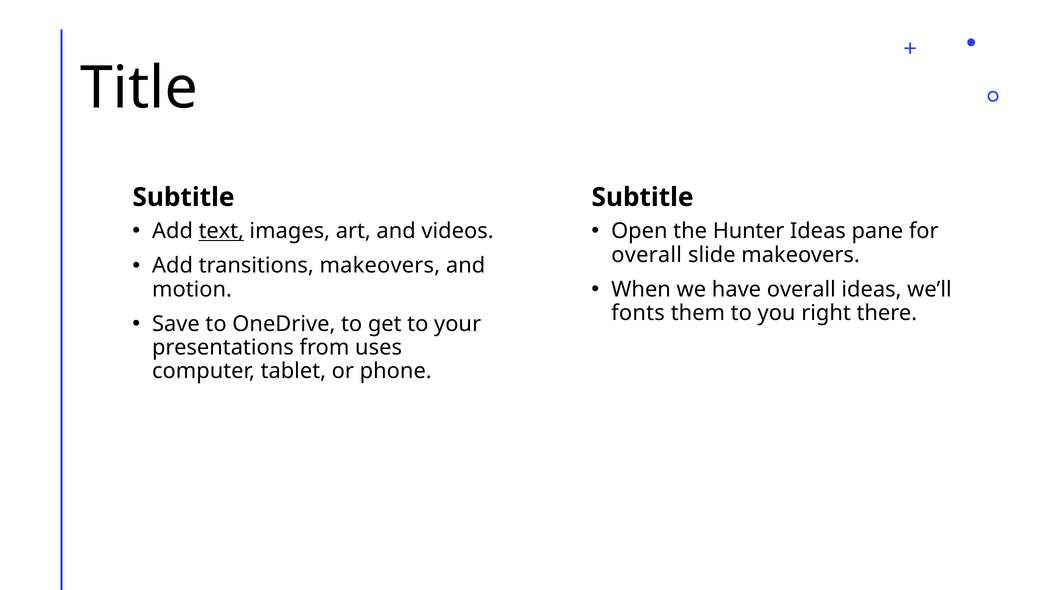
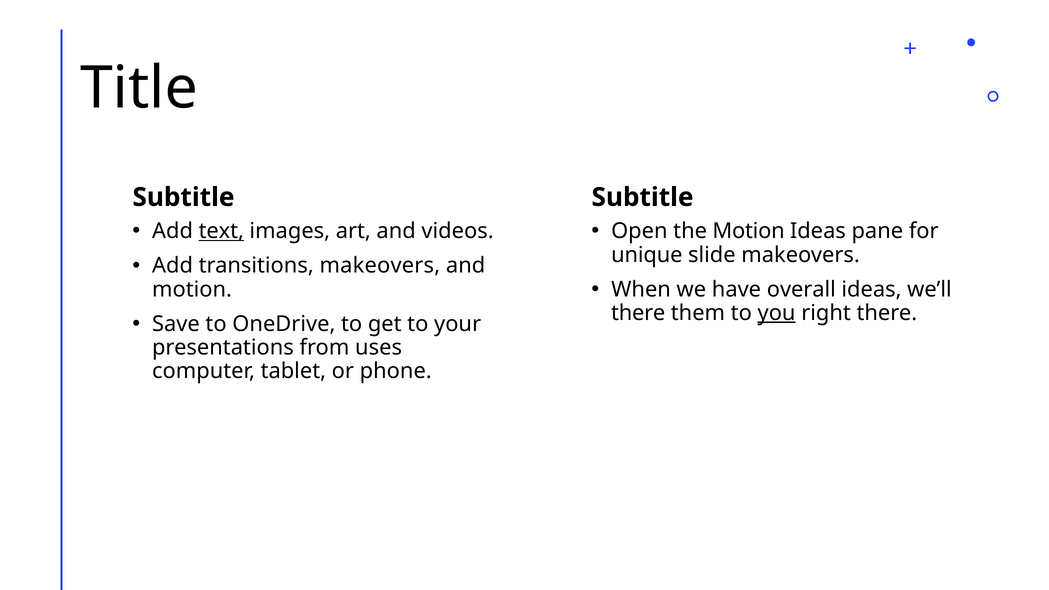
the Hunter: Hunter -> Motion
overall at (647, 255): overall -> unique
fonts at (638, 313): fonts -> there
you underline: none -> present
